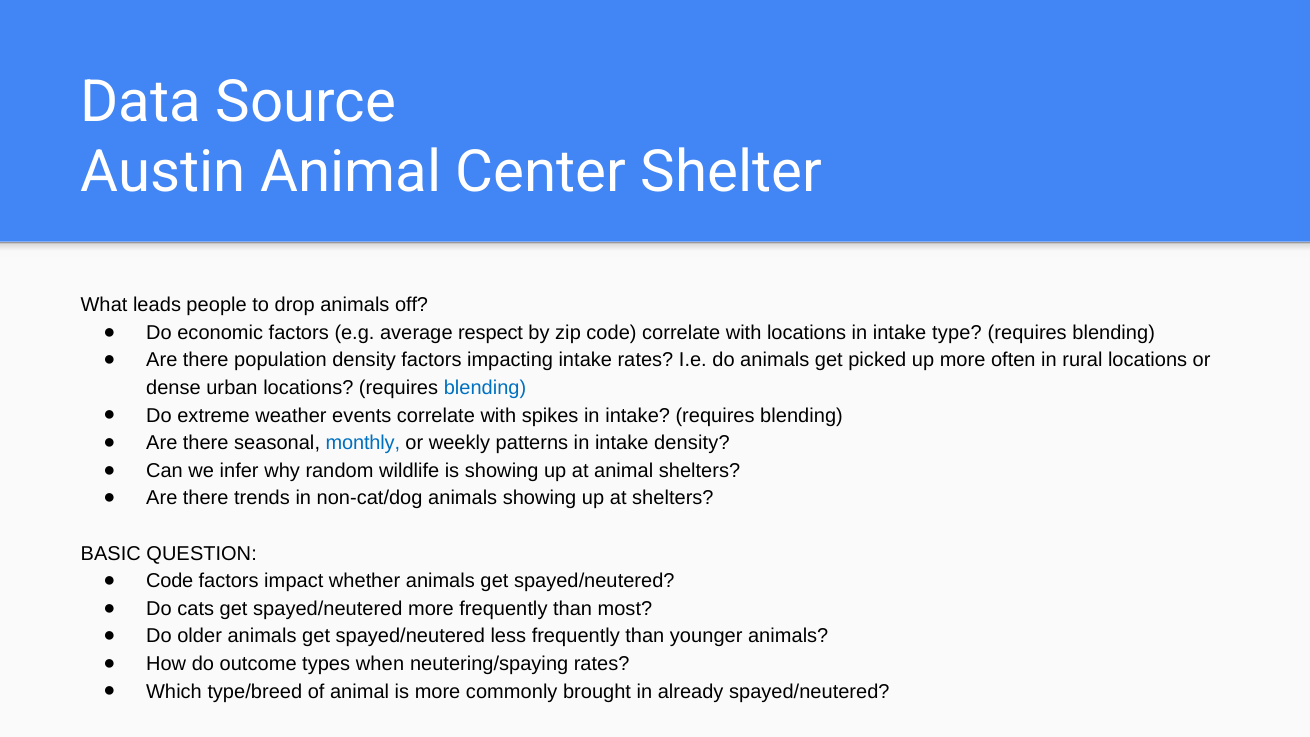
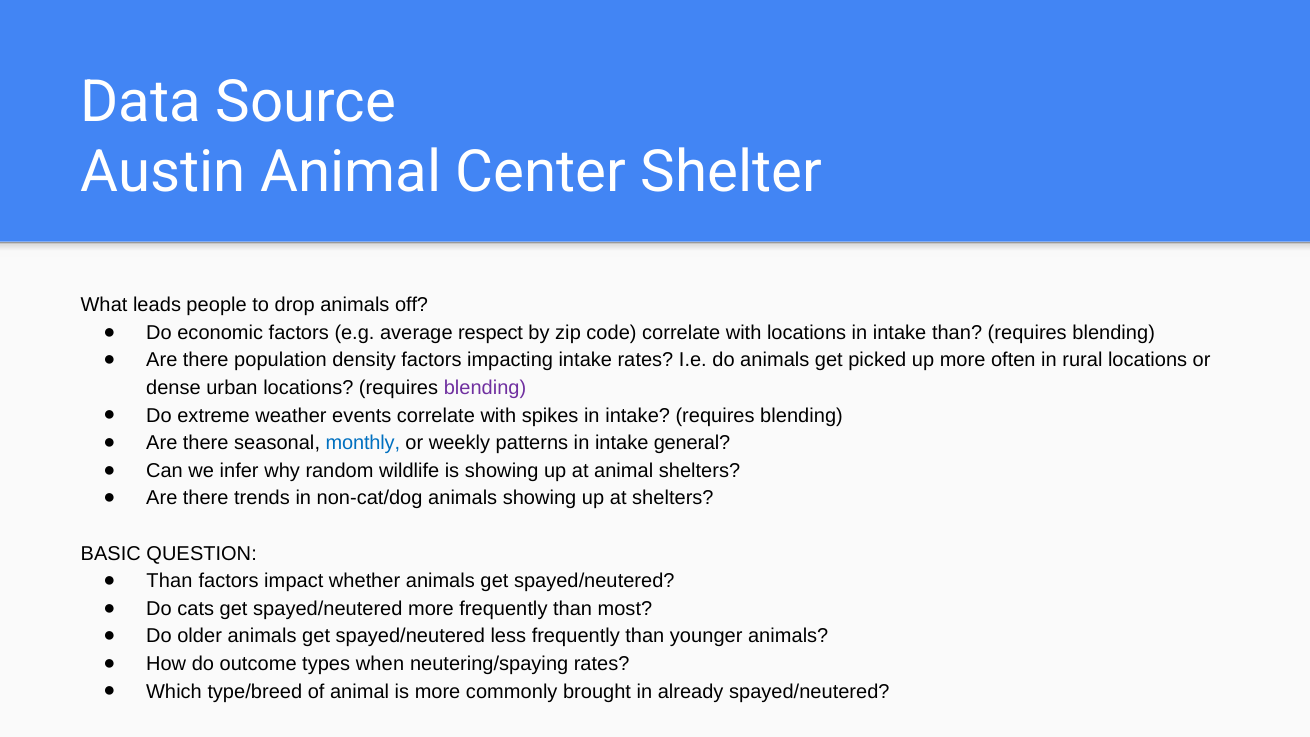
intake type: type -> than
blending at (485, 388) colour: blue -> purple
intake density: density -> general
Code at (170, 581): Code -> Than
